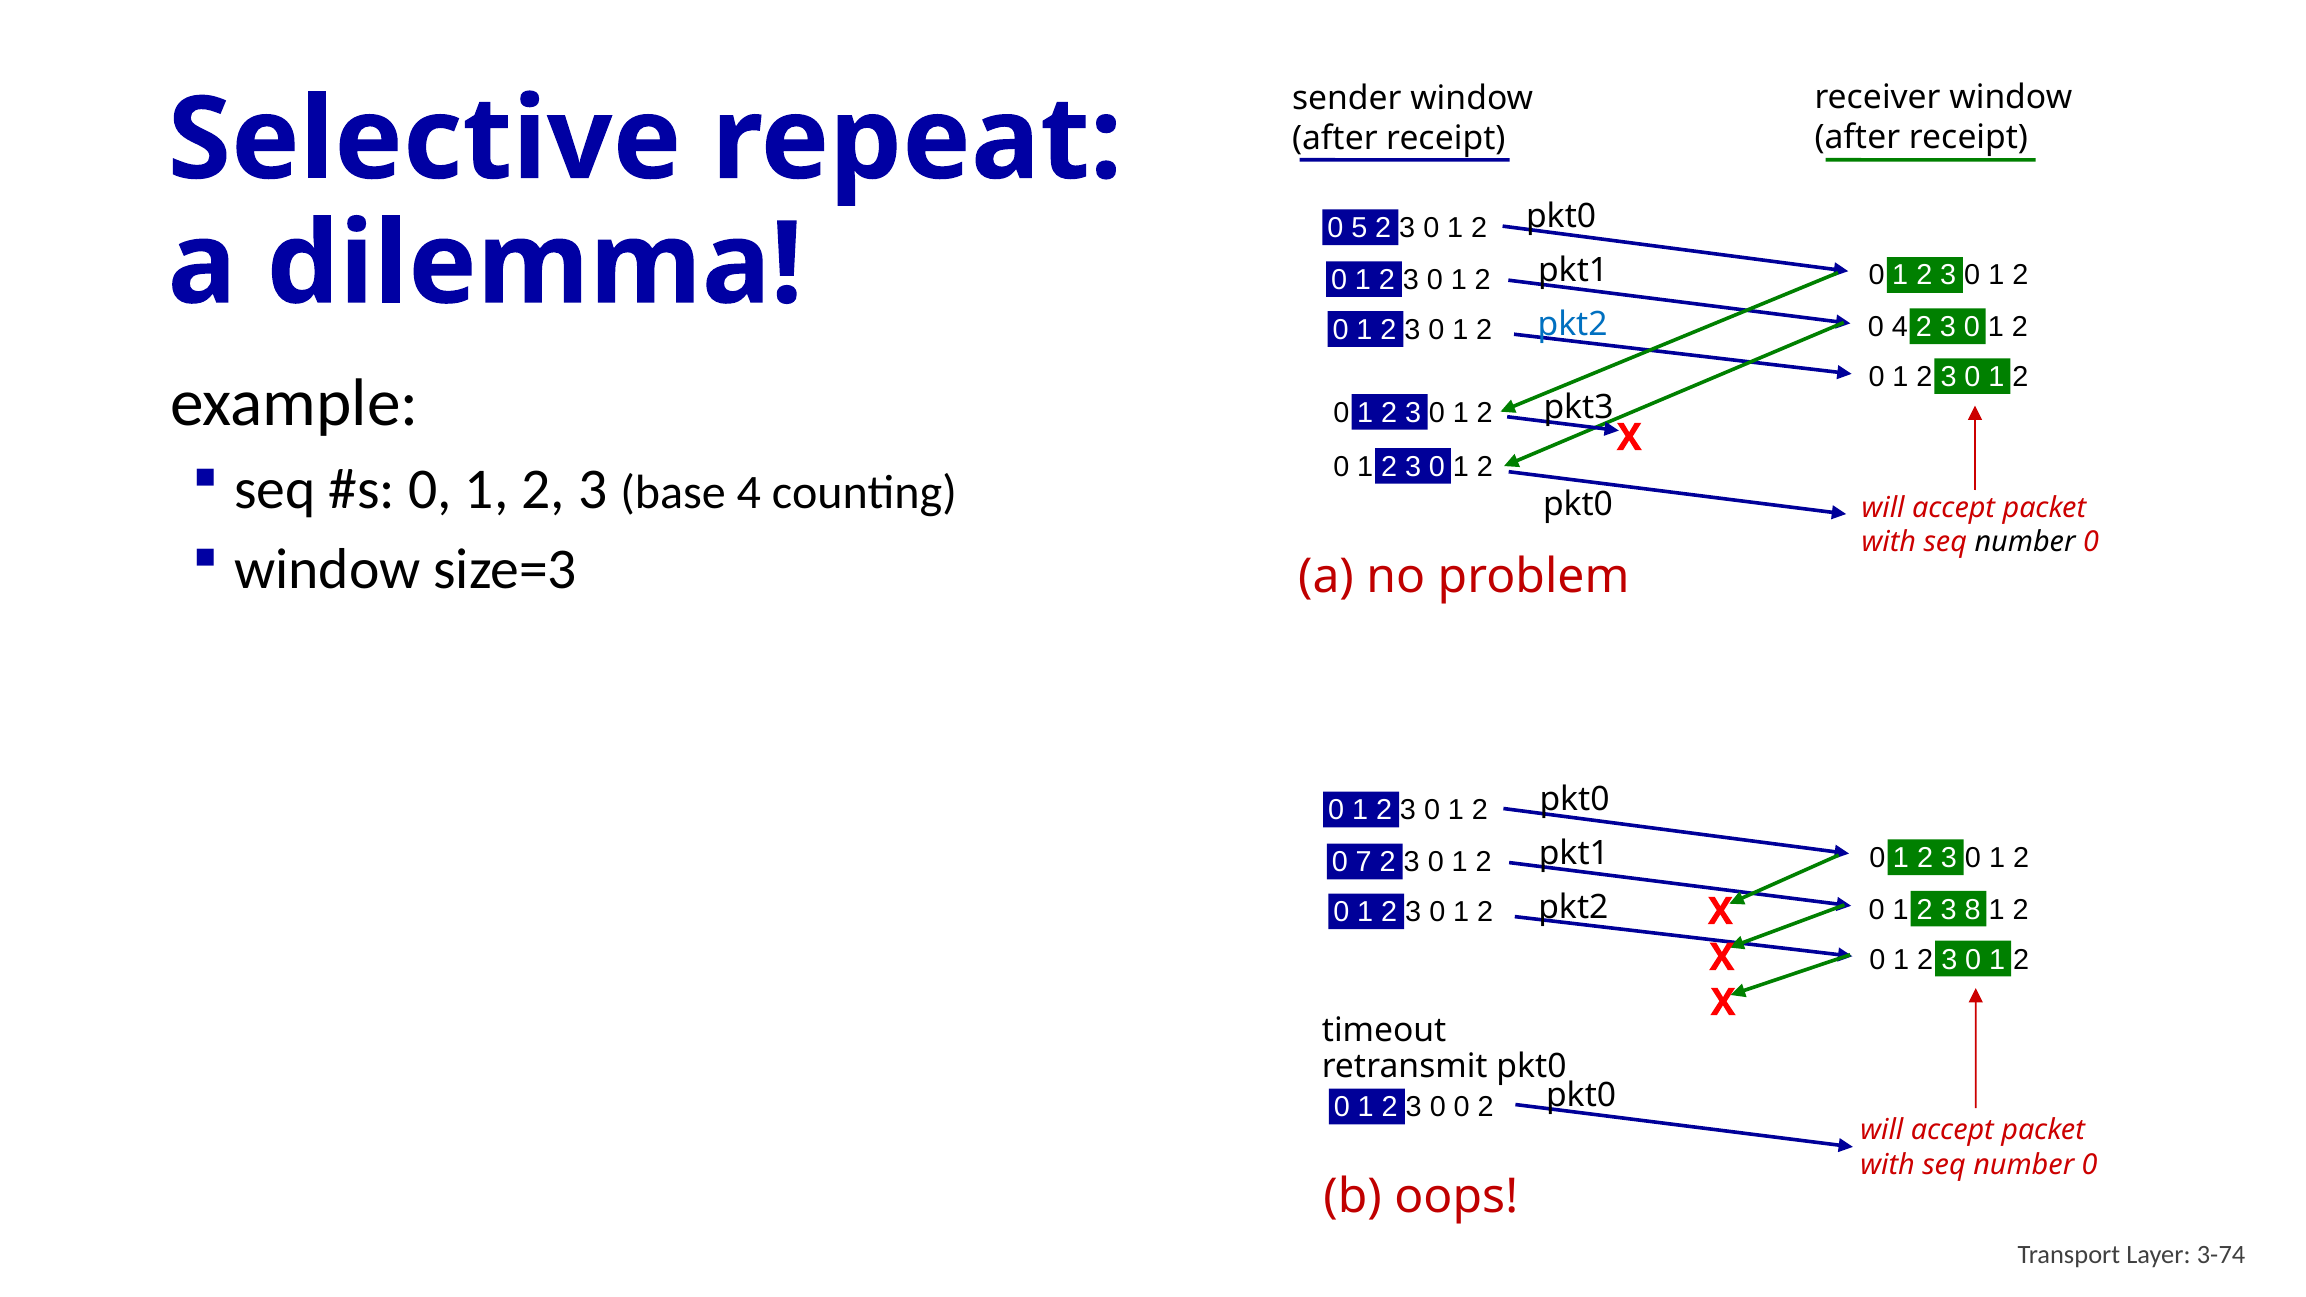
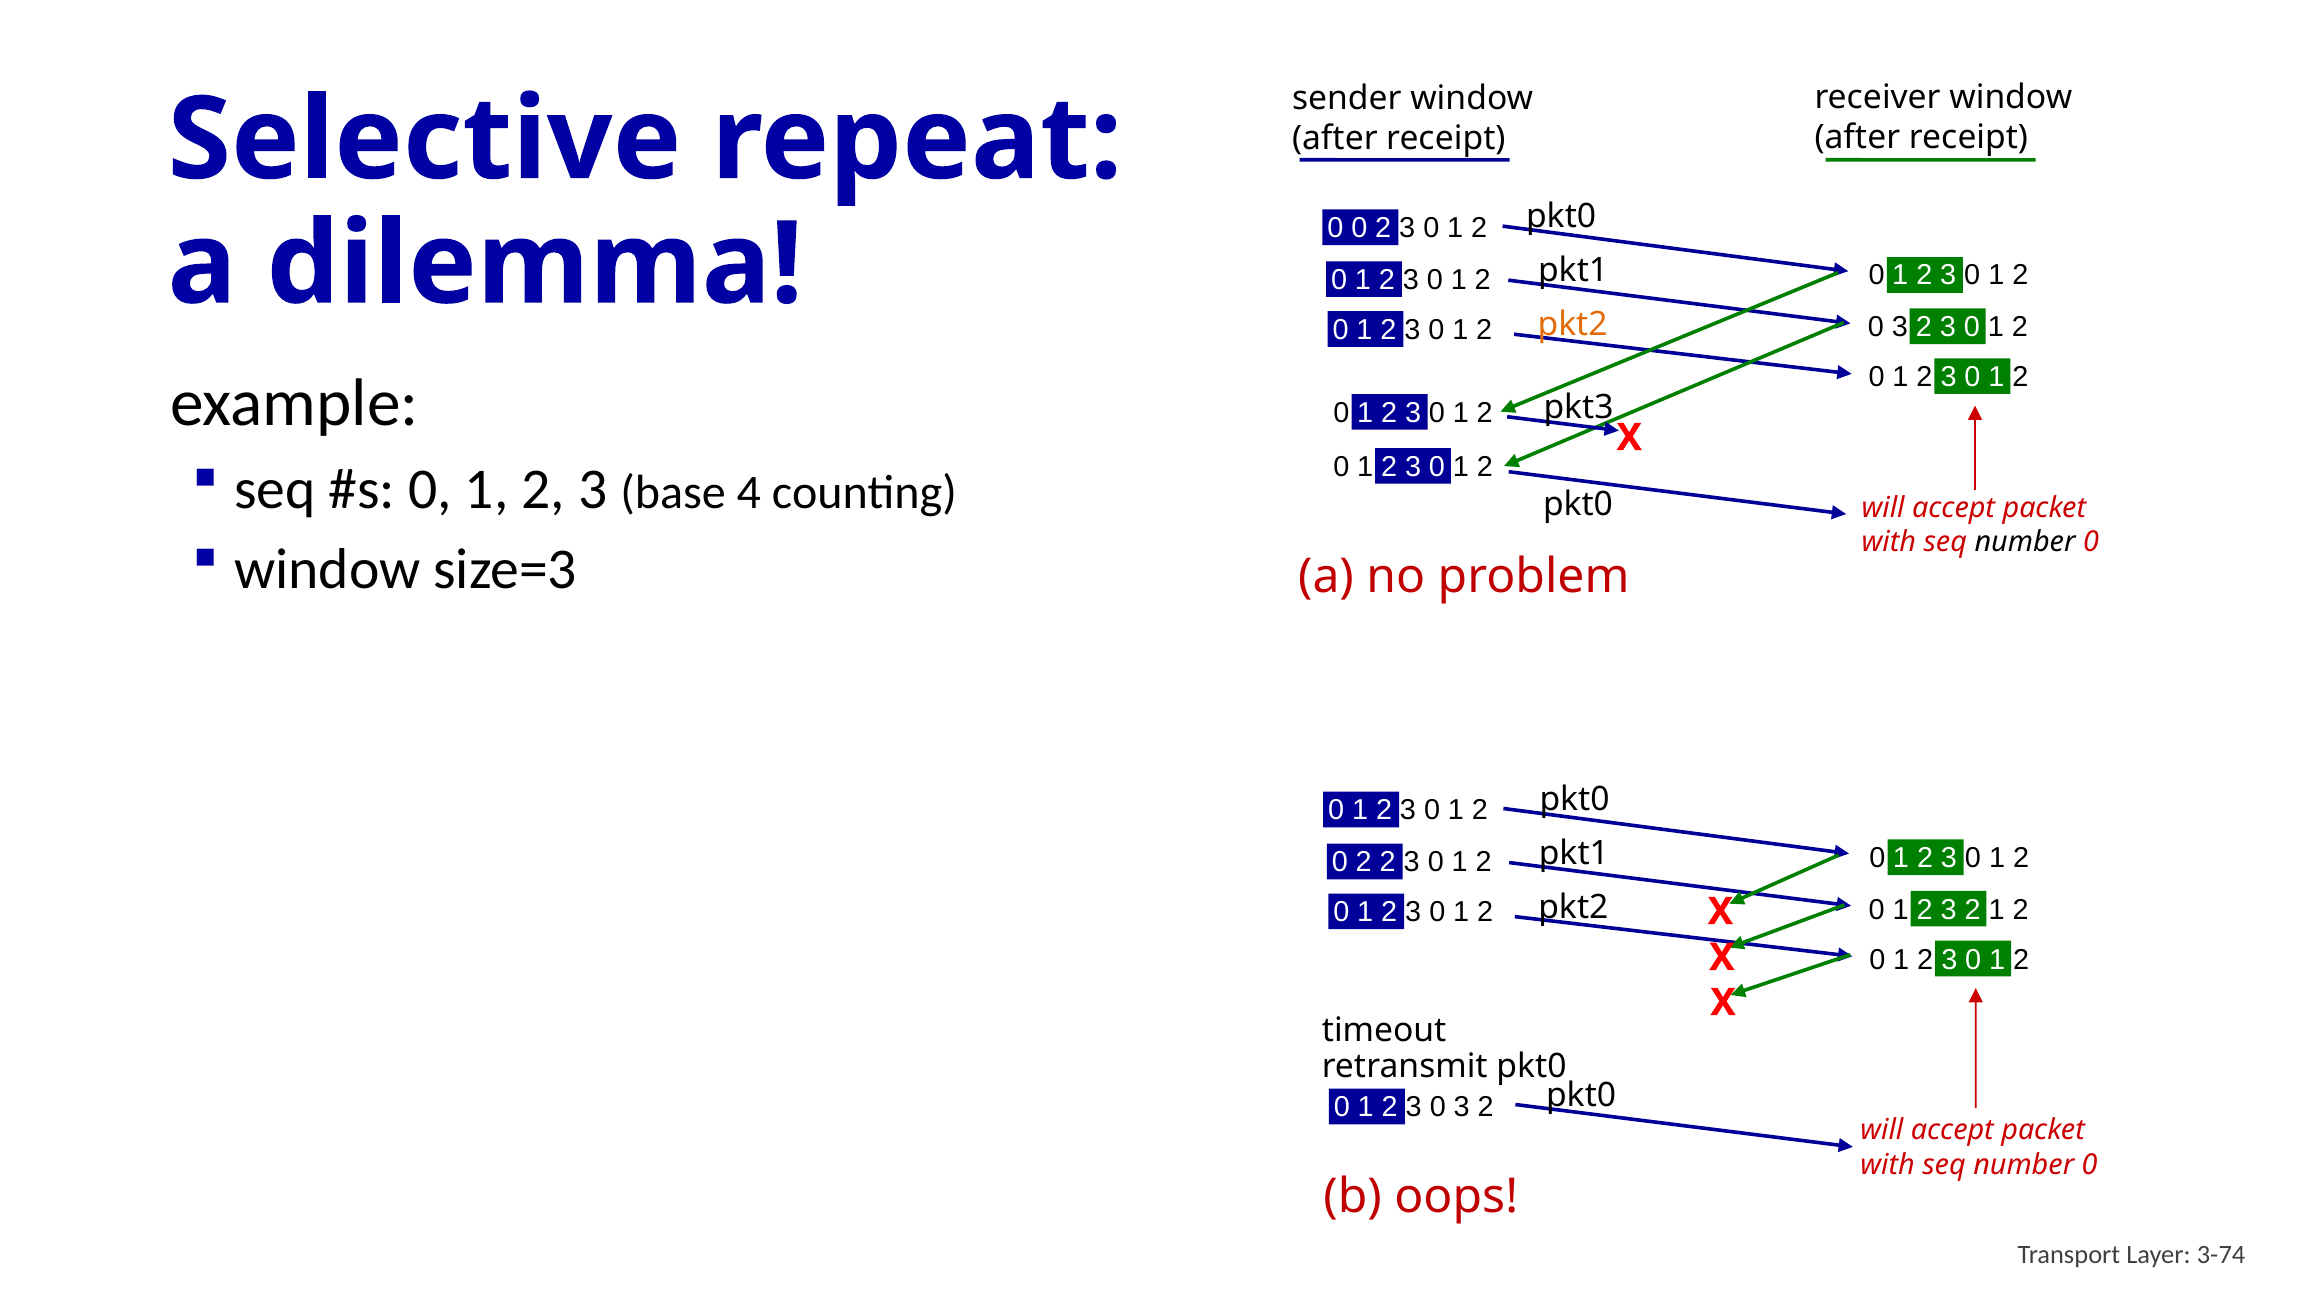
5 at (1359, 228): 5 -> 0
4 at (1900, 327): 4 -> 3
pkt2 at (1573, 325) colour: blue -> orange
7 at (1364, 862): 7 -> 2
2 3 8: 8 -> 2
3 0 0: 0 -> 3
